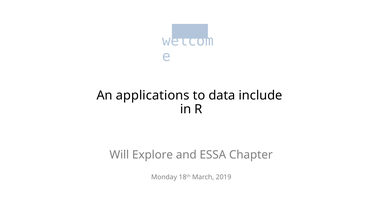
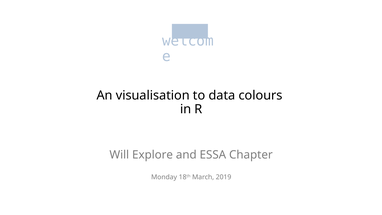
applications: applications -> visualisation
include: include -> colours
